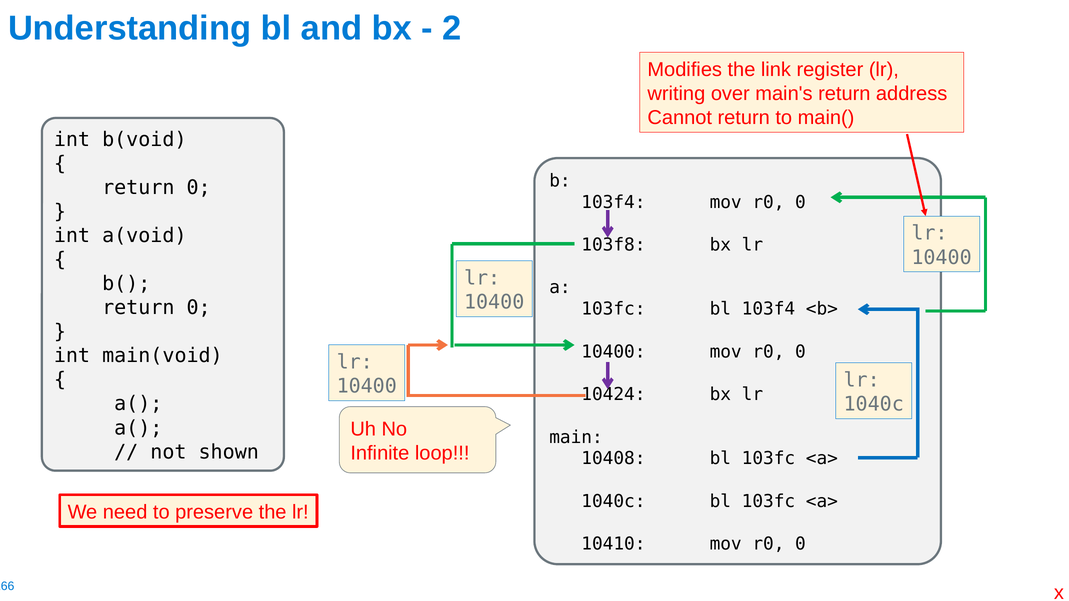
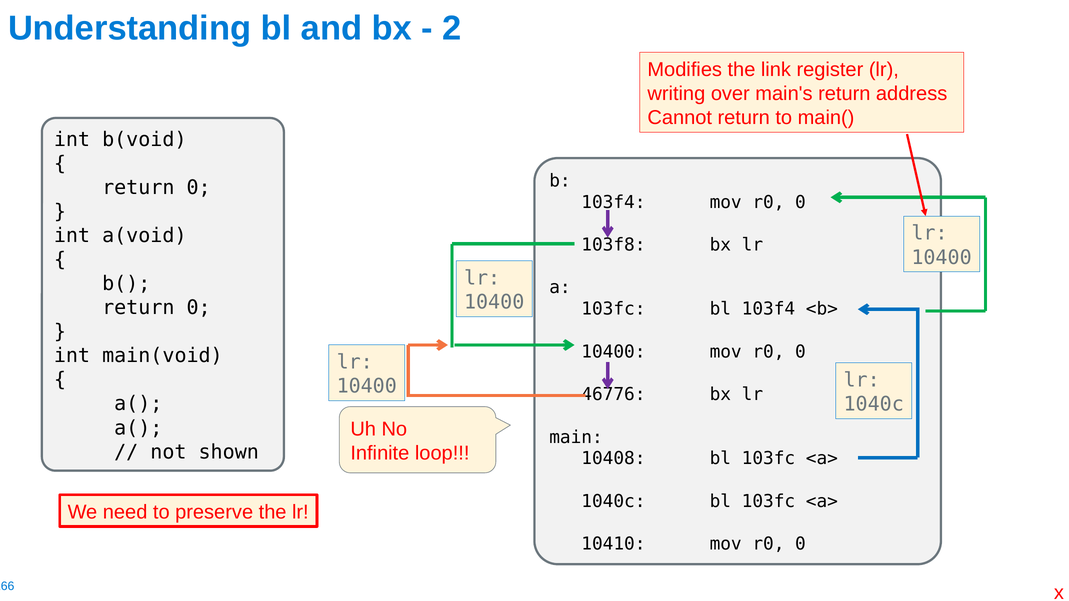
10424: 10424 -> 46776
